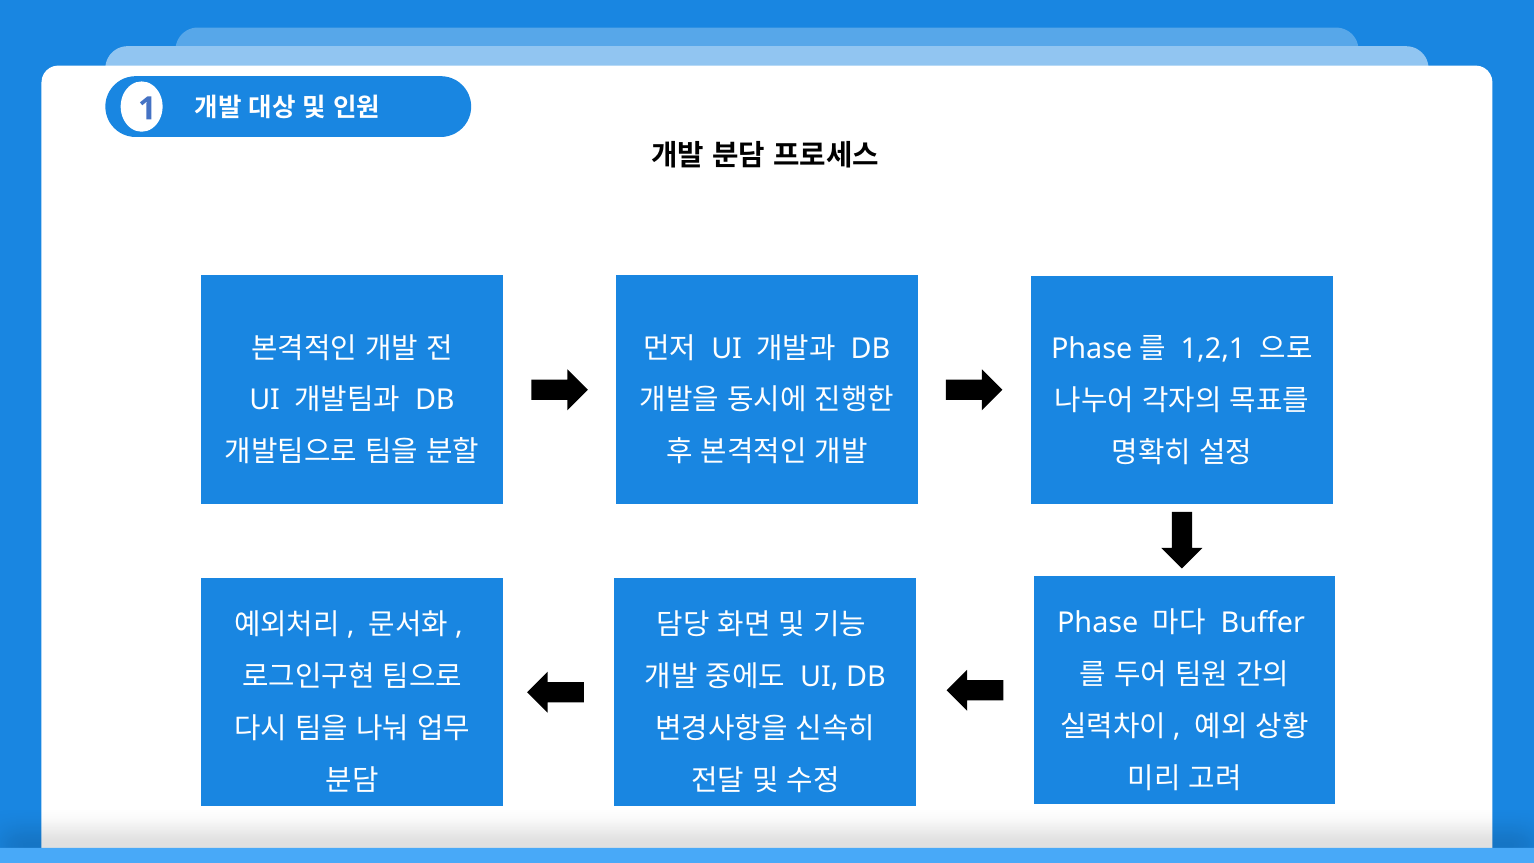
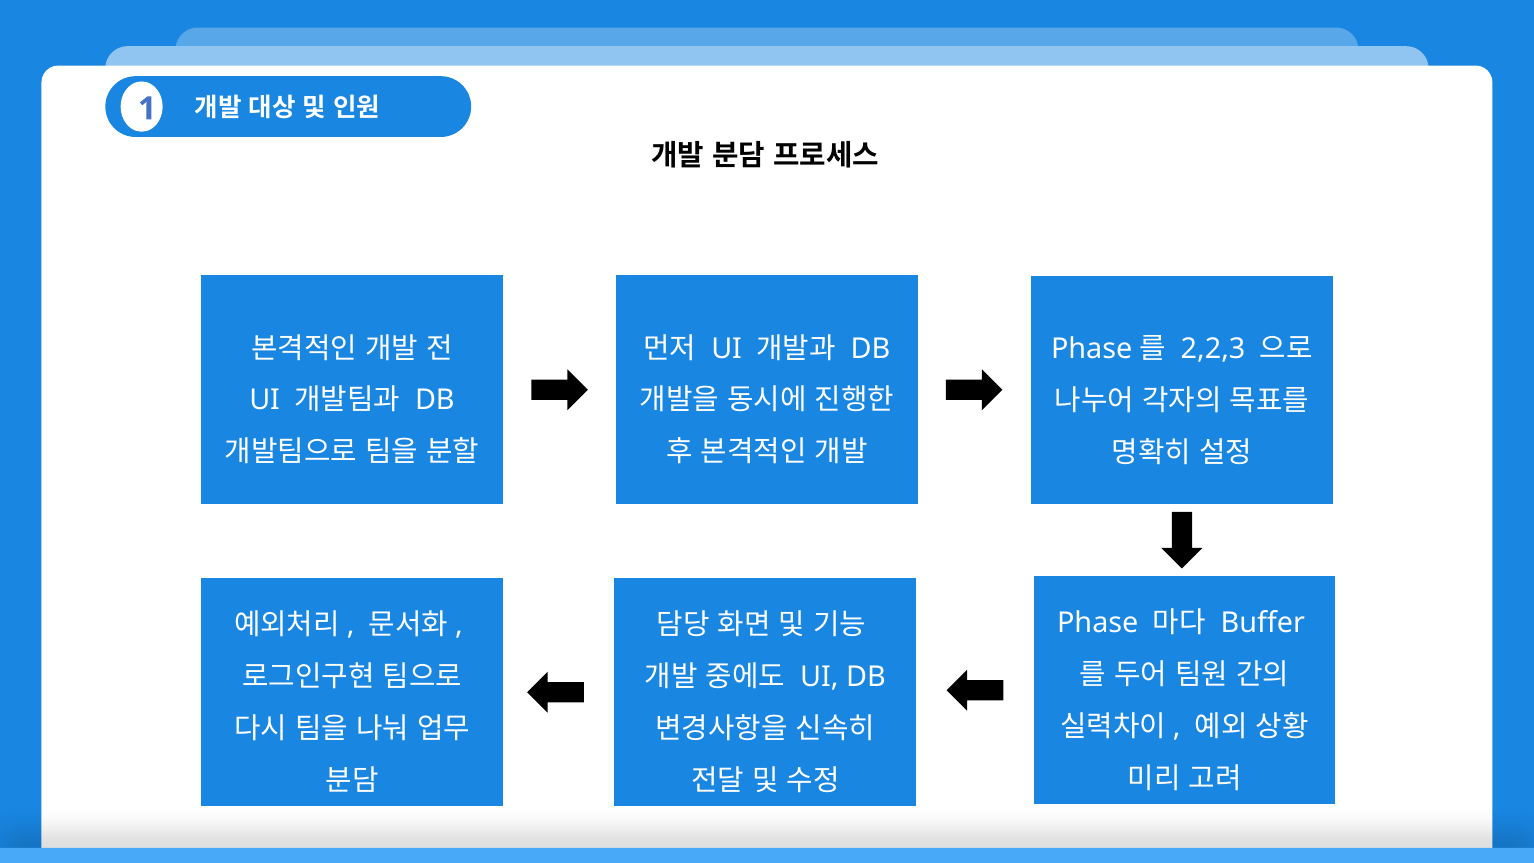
1,2,1: 1,2,1 -> 2,2,3
